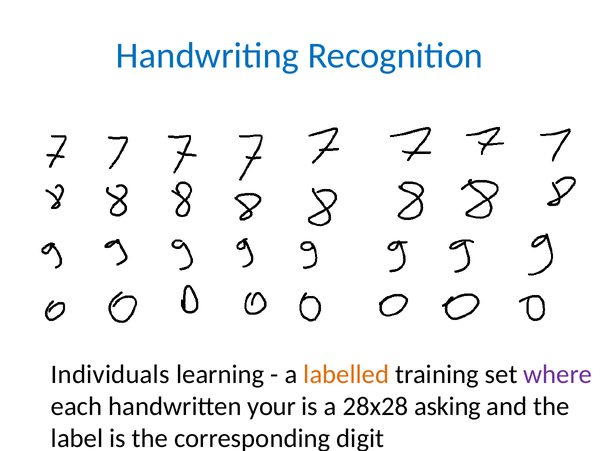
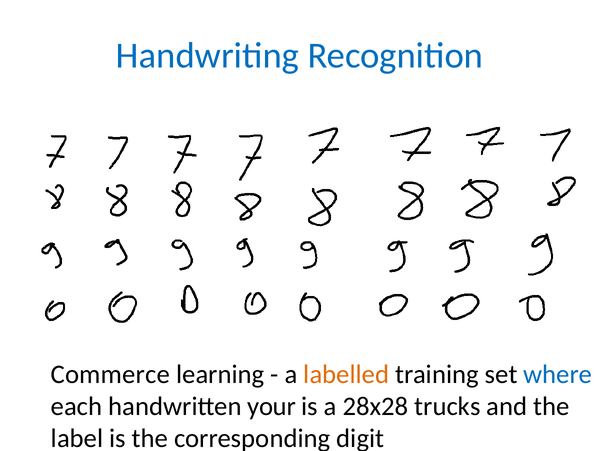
Individuals: Individuals -> Commerce
where colour: purple -> blue
asking: asking -> trucks
